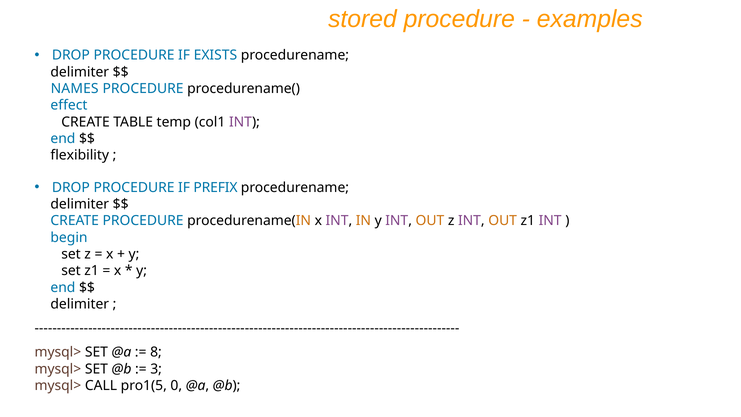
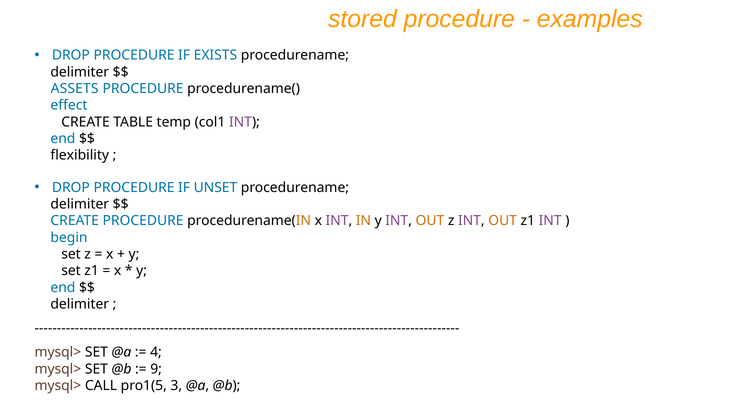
NAMES: NAMES -> ASSETS
PREFIX: PREFIX -> UNSET
8: 8 -> 4
3: 3 -> 9
0: 0 -> 3
